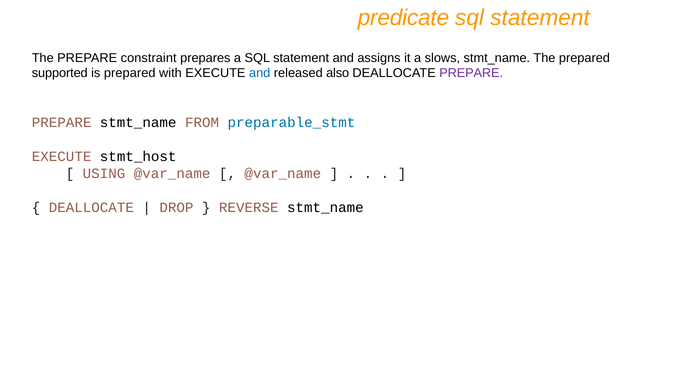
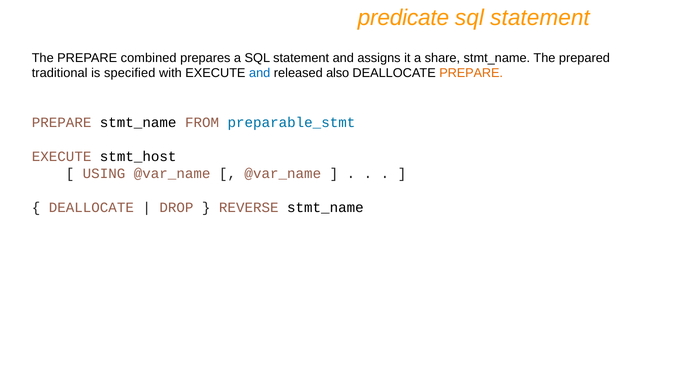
constraint: constraint -> combined
slows: slows -> share
supported: supported -> traditional
is prepared: prepared -> specified
PREPARE at (471, 73) colour: purple -> orange
